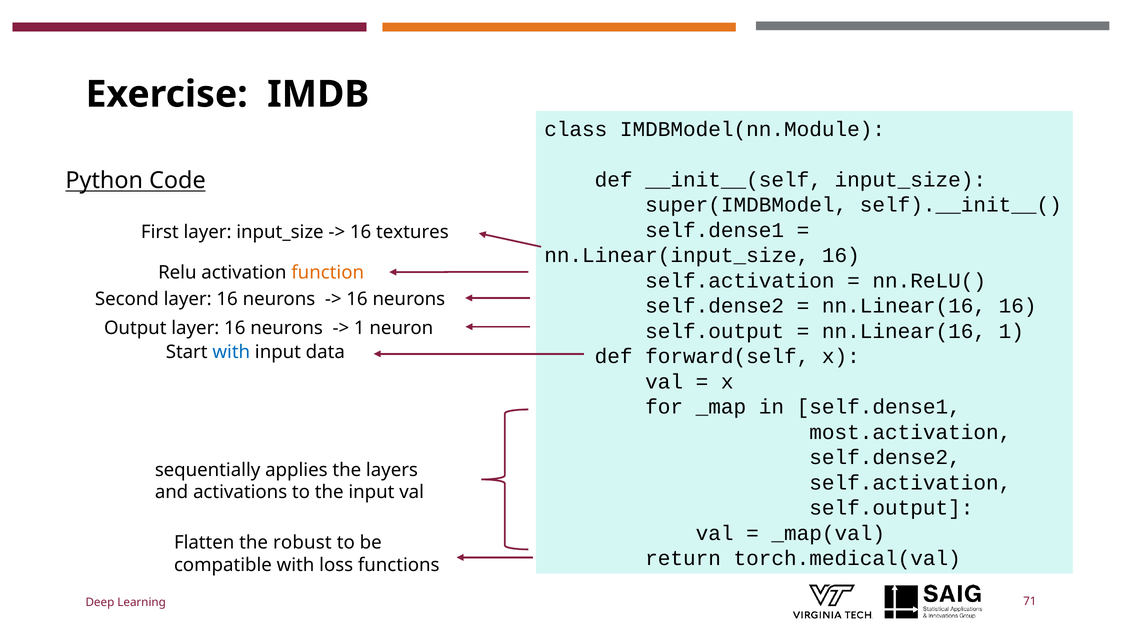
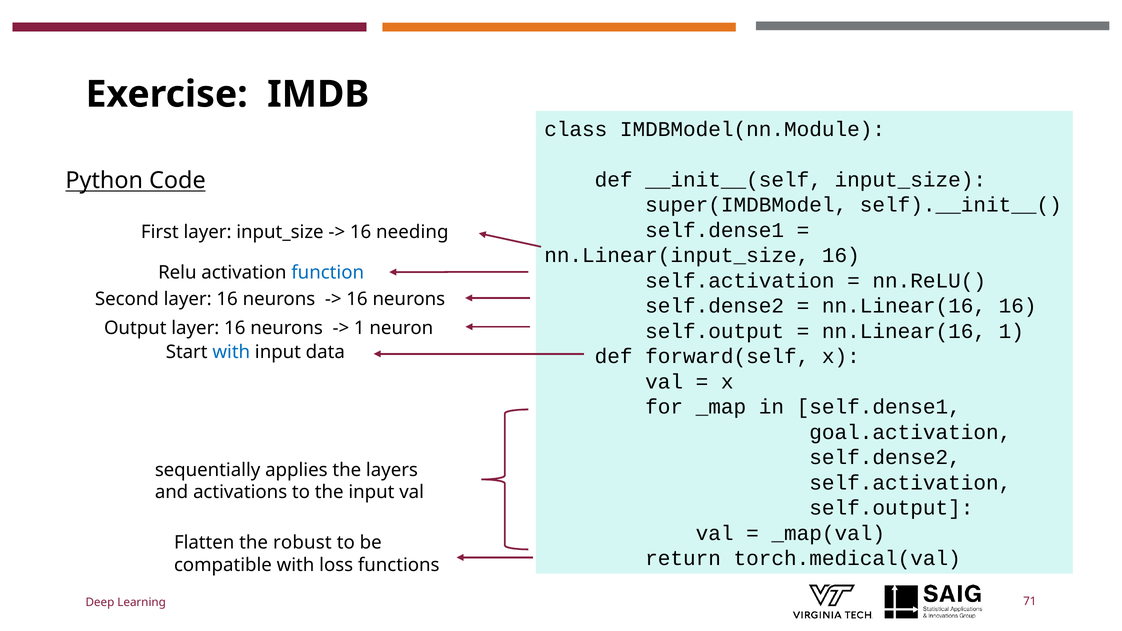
textures: textures -> needing
function colour: orange -> blue
most.activation: most.activation -> goal.activation
